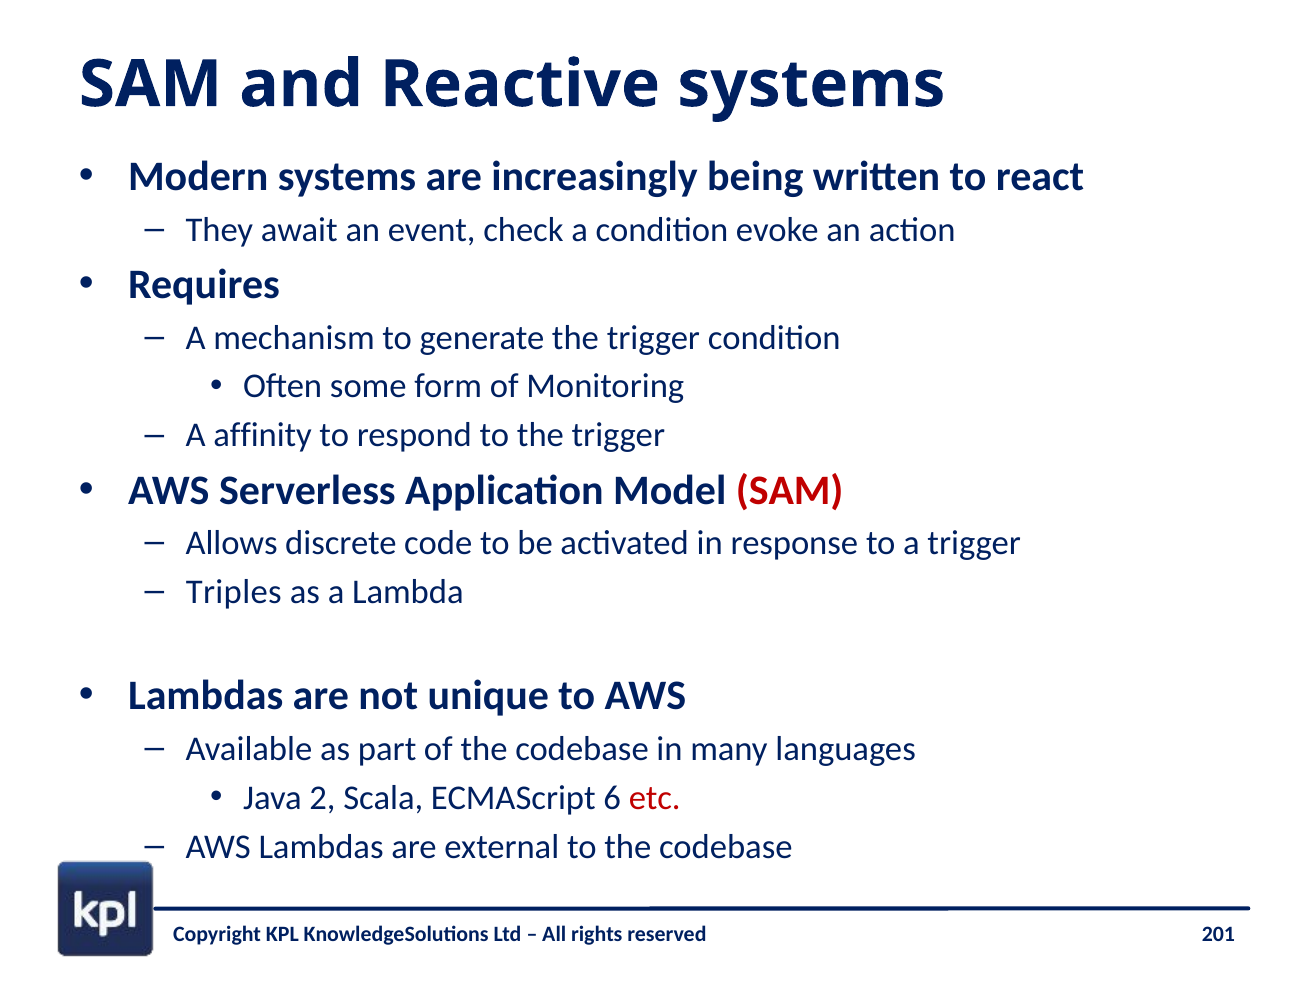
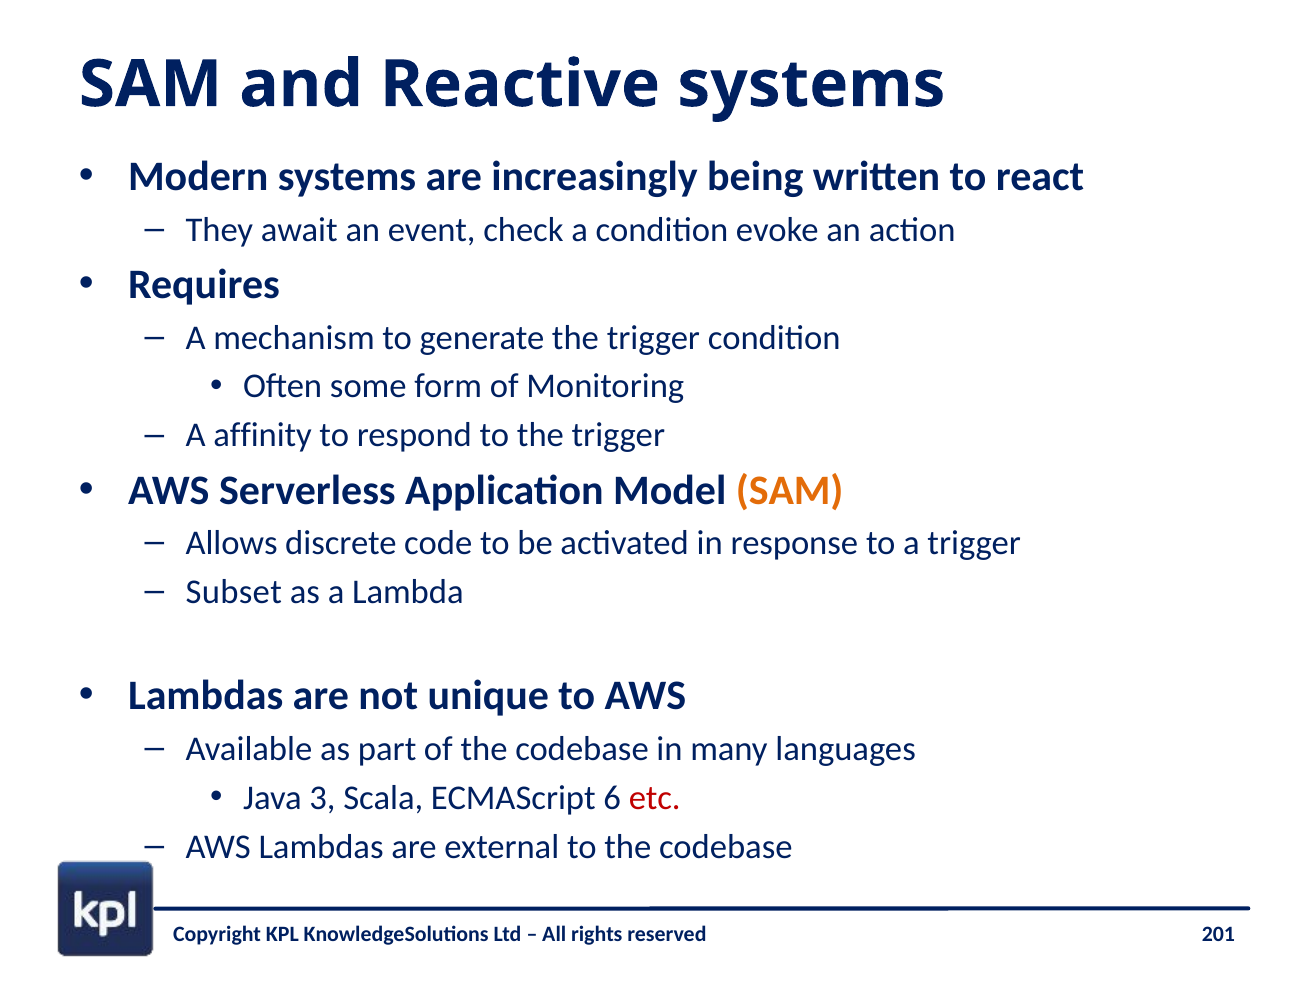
SAM at (790, 491) colour: red -> orange
Triples: Triples -> Subset
2: 2 -> 3
